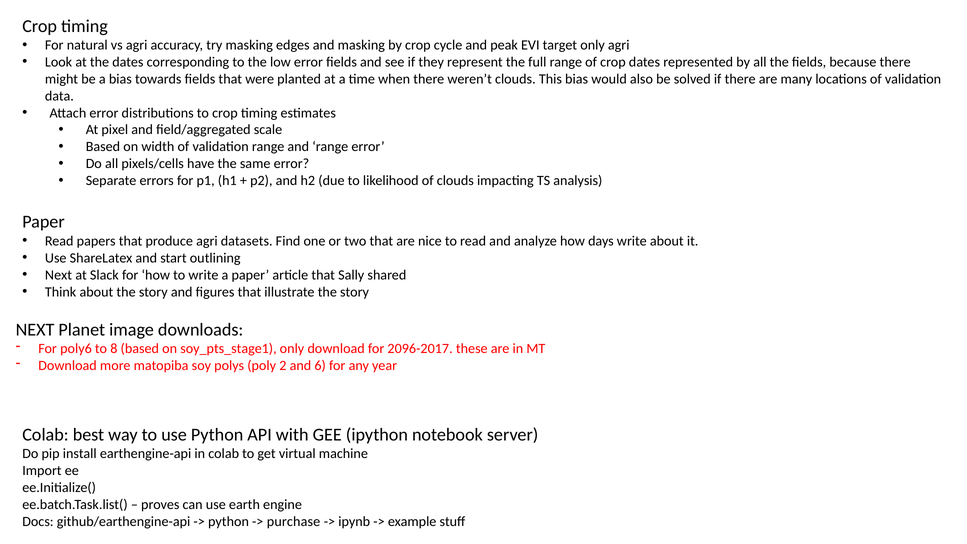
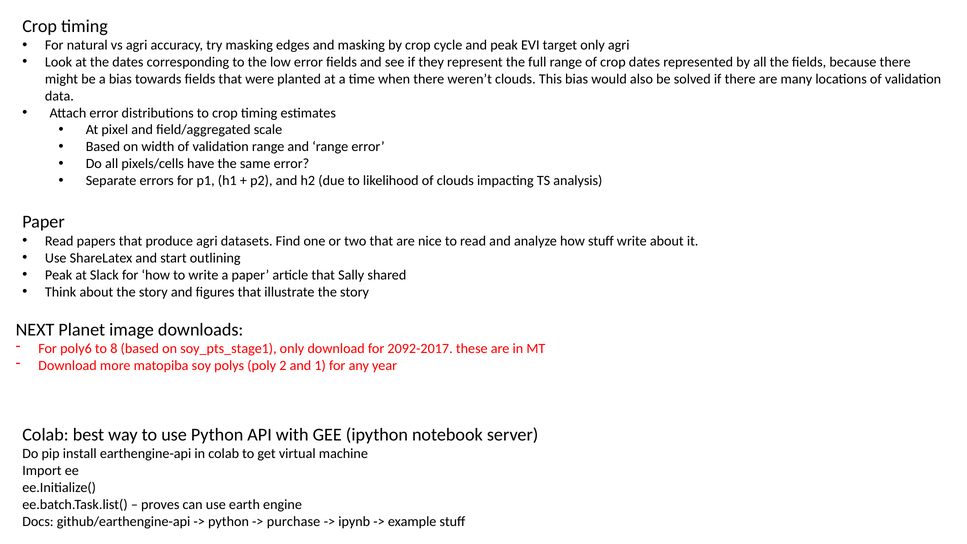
how days: days -> stuff
Next at (59, 275): Next -> Peak
2096-2017: 2096-2017 -> 2092-2017
6: 6 -> 1
